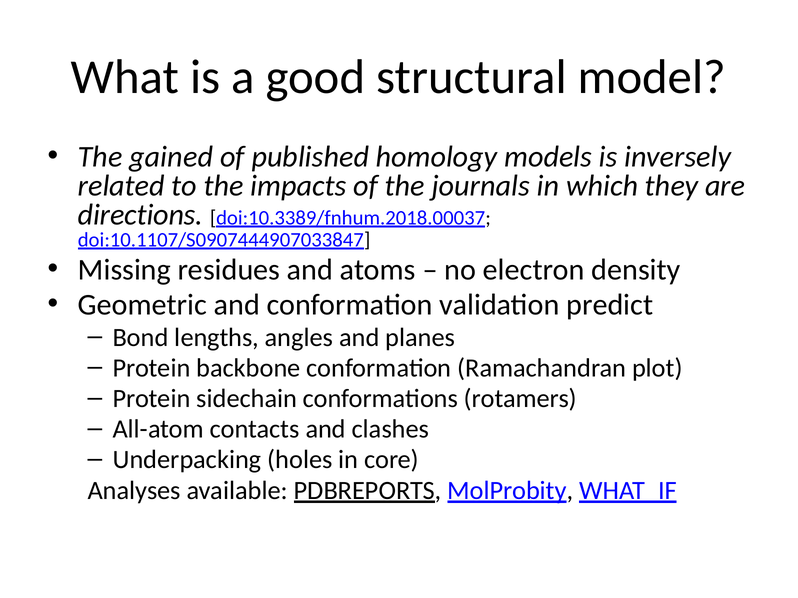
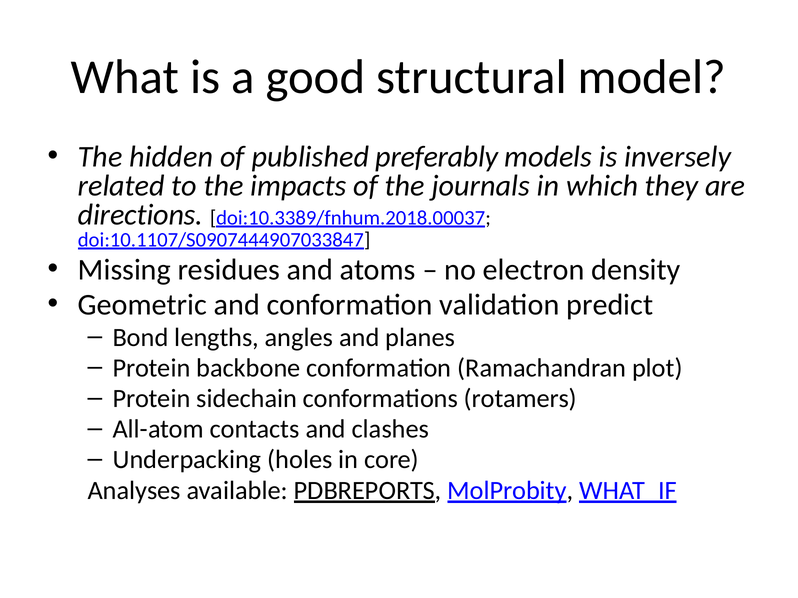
gained: gained -> hidden
homology: homology -> preferably
